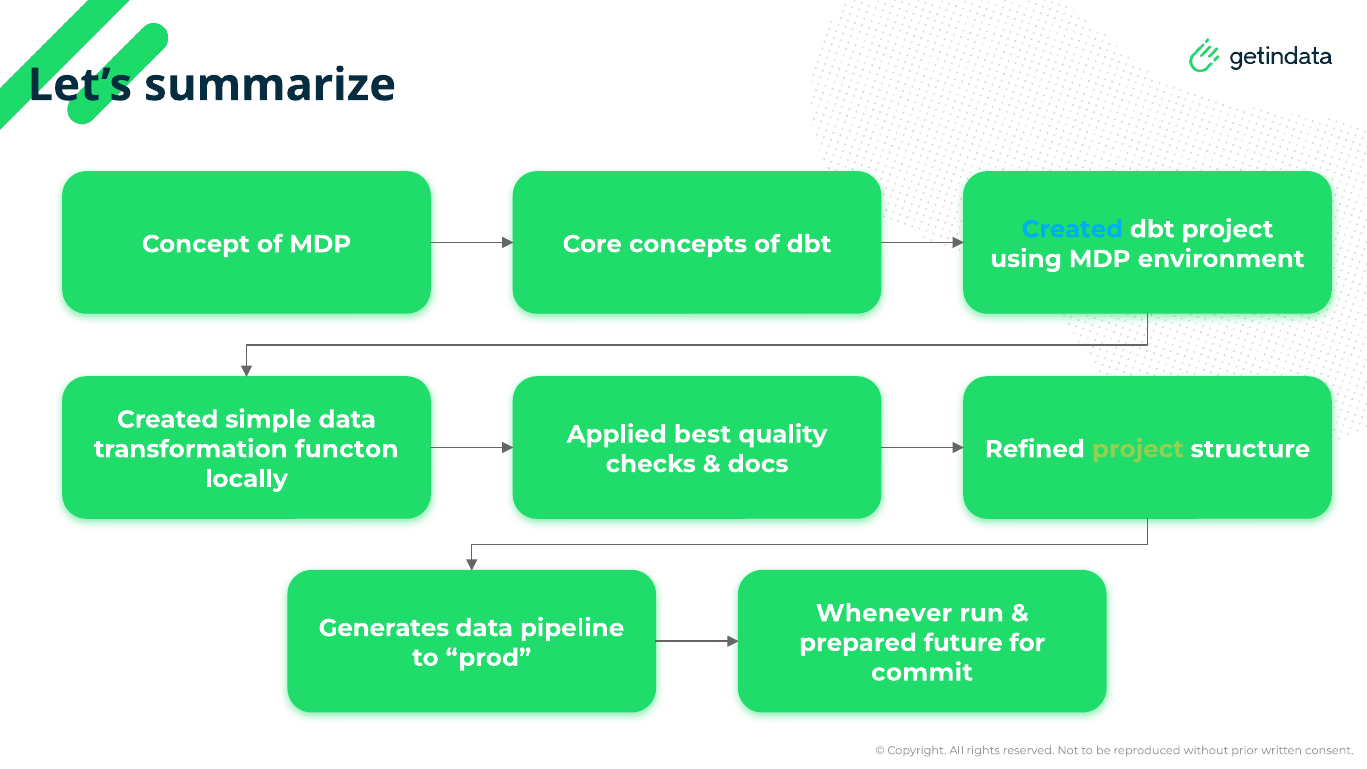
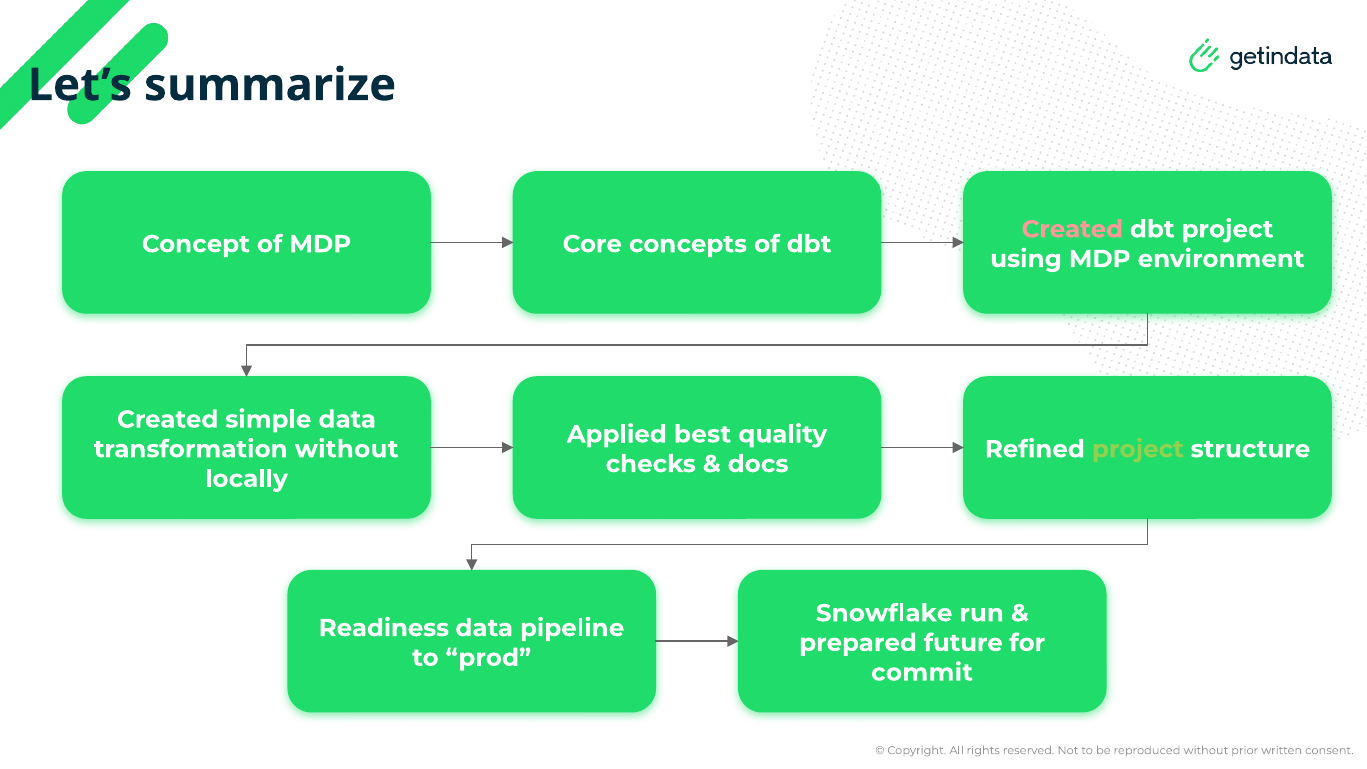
Created at (1072, 229) colour: light blue -> pink
transformation functon: functon -> without
Whenever: Whenever -> Snowflake
Generates: Generates -> Readiness
